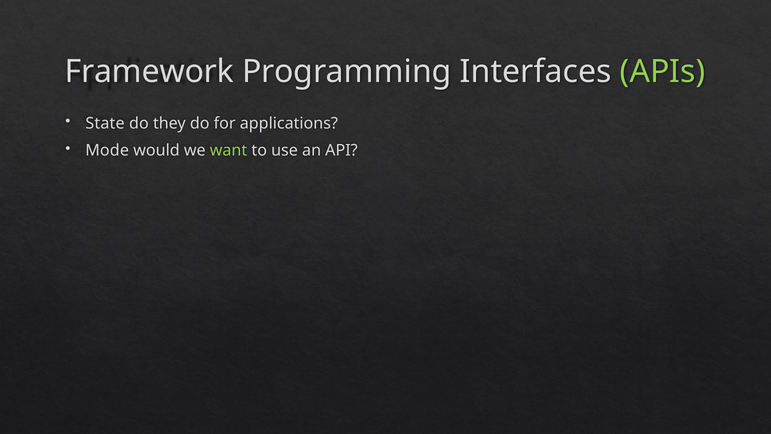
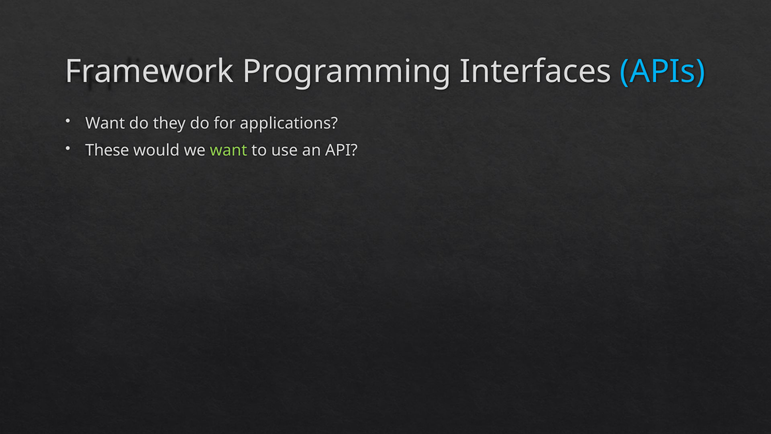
APIs colour: light green -> light blue
State at (105, 123): State -> Want
Mode: Mode -> These
